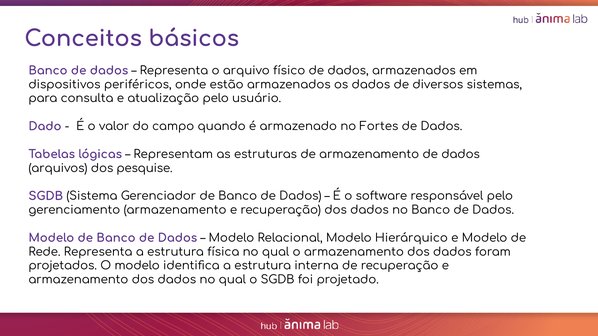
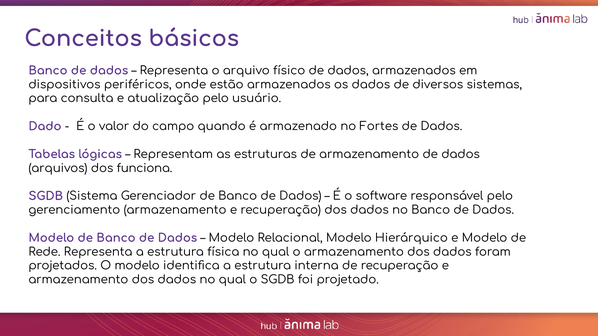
pesquise: pesquise -> funciona
